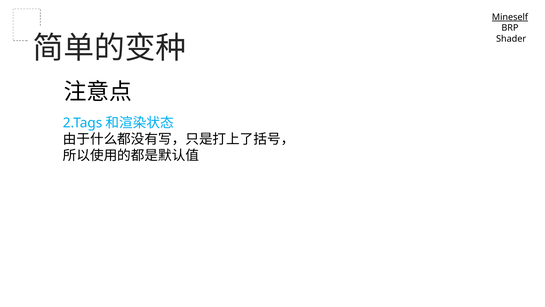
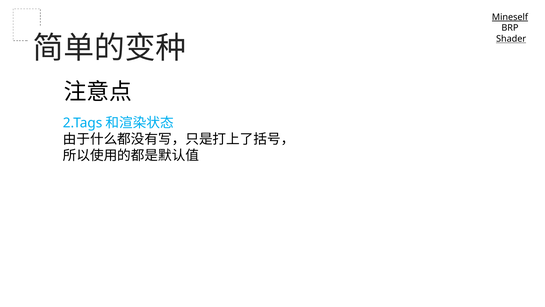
Shader underline: none -> present
